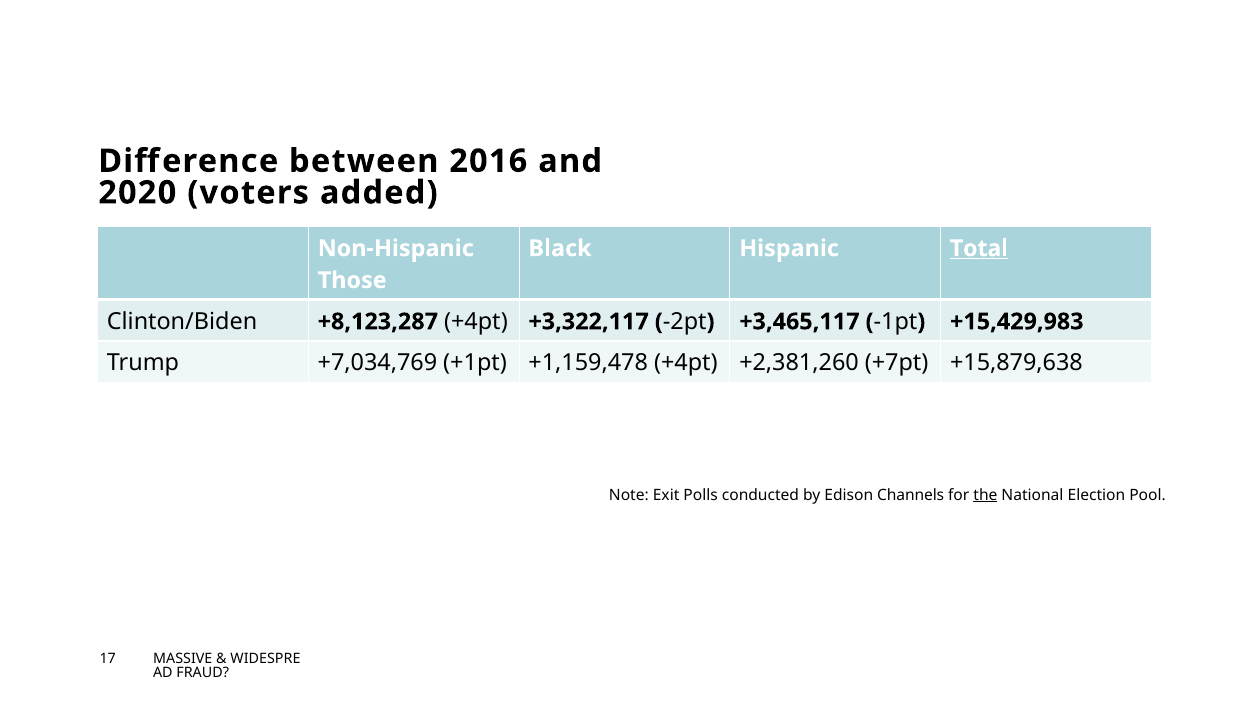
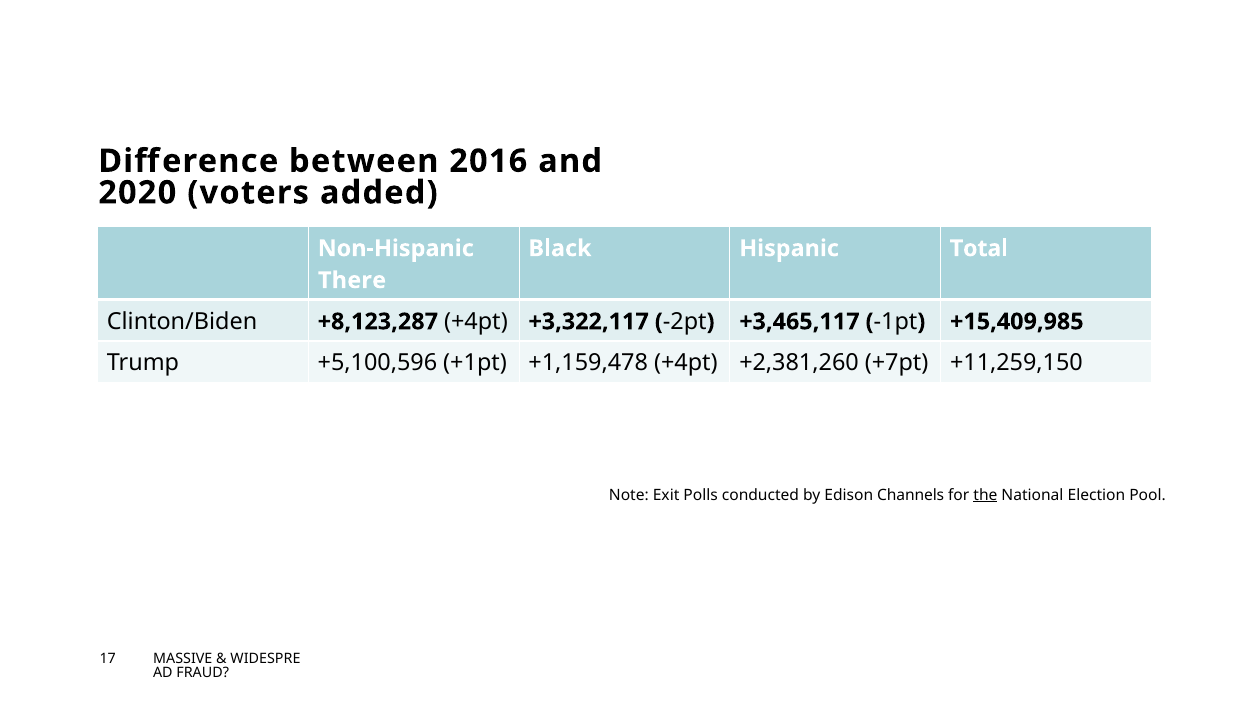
Total underline: present -> none
Those: Those -> There
+15,429,983: +15,429,983 -> +15,409,985
+7,034,769: +7,034,769 -> +5,100,596
+15,879,638: +15,879,638 -> +11,259,150
